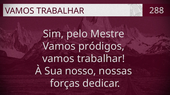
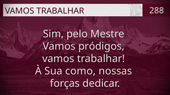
nosso: nosso -> como
